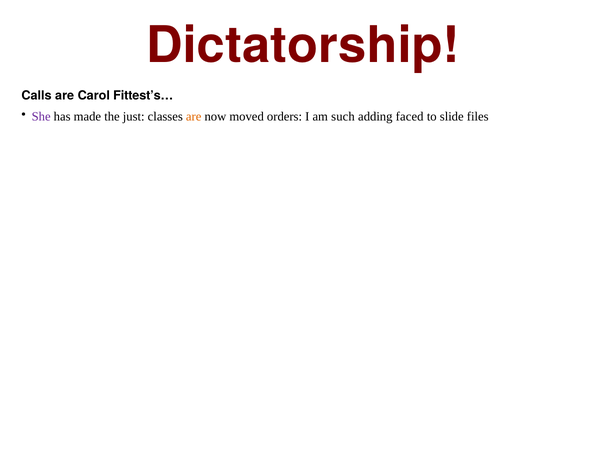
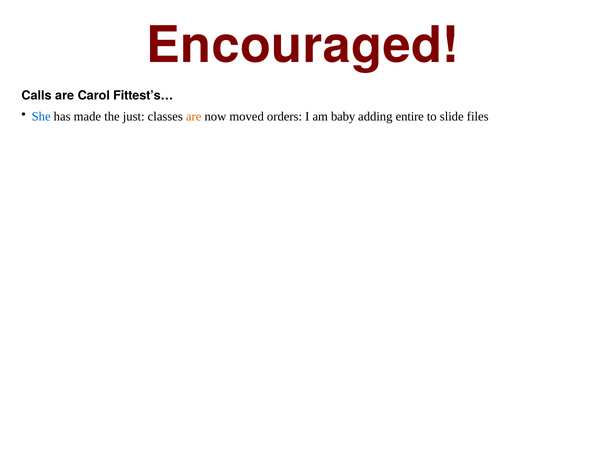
Dictatorship: Dictatorship -> Encouraged
She colour: purple -> blue
such: such -> baby
faced: faced -> entire
